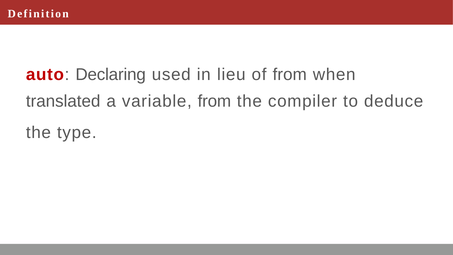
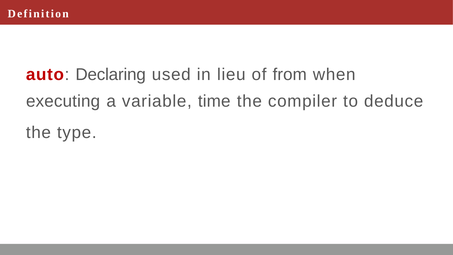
translated: translated -> executing
variable from: from -> time
